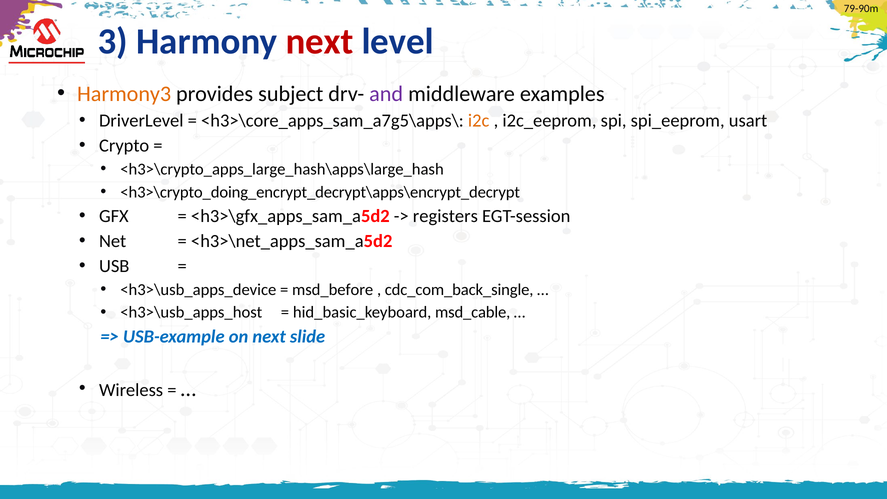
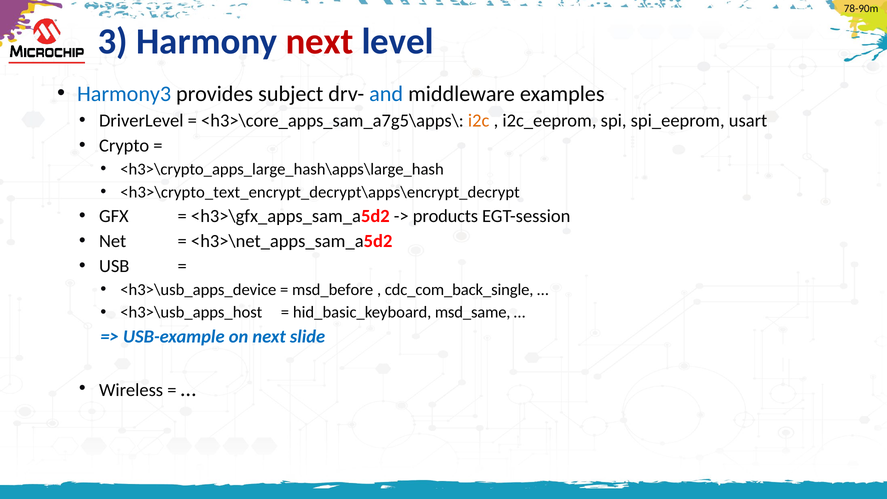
79-90m: 79-90m -> 78-90m
Harmony3 colour: orange -> blue
and colour: purple -> blue
<h3>\crypto_doing_encrypt_decrypt\apps\encrypt_decrypt: <h3>\crypto_doing_encrypt_decrypt\apps\encrypt_decrypt -> <h3>\crypto_text_encrypt_decrypt\apps\encrypt_decrypt
registers: registers -> products
msd_cable: msd_cable -> msd_same
